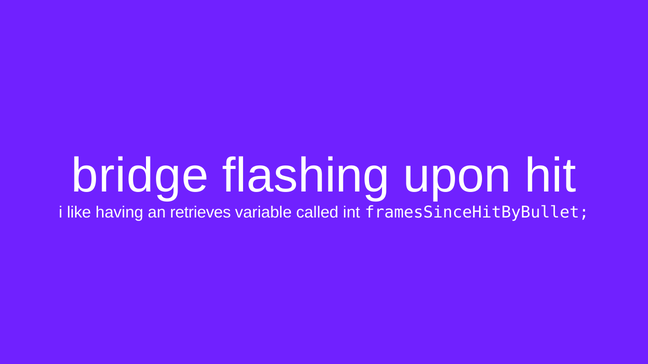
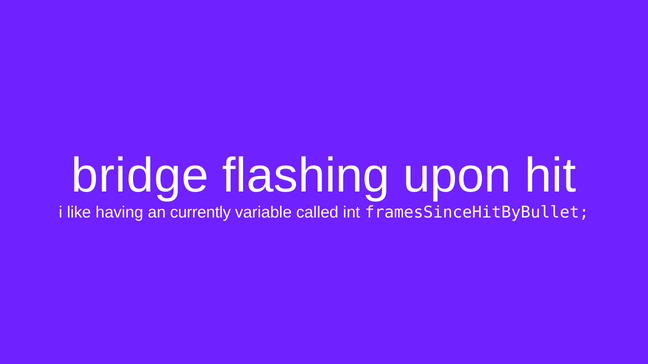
retrieves: retrieves -> currently
